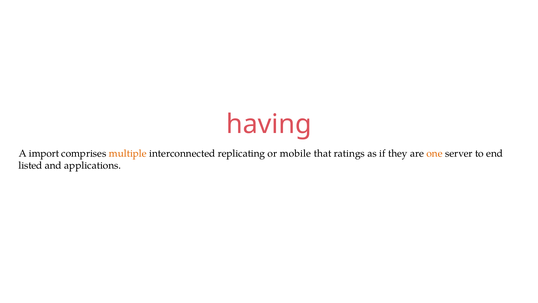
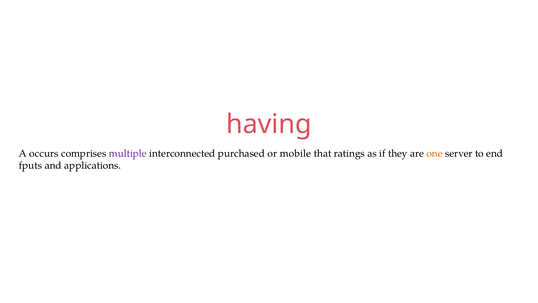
import: import -> occurs
multiple colour: orange -> purple
replicating: replicating -> purchased
listed: listed -> fputs
